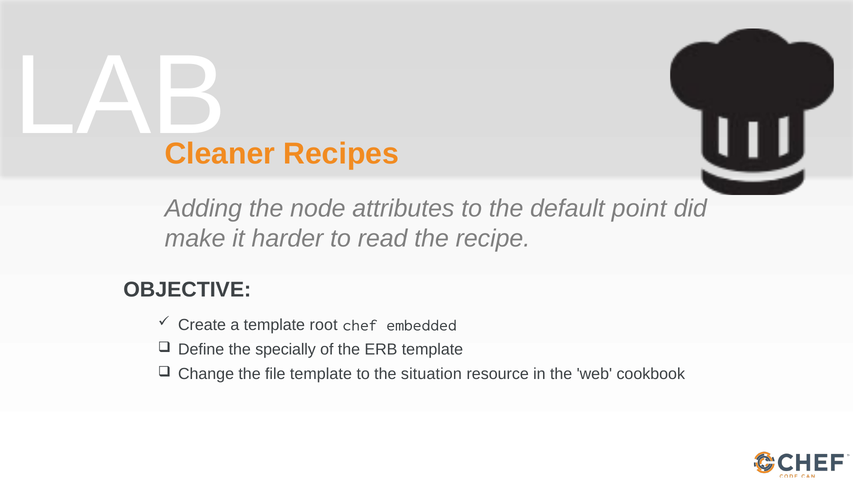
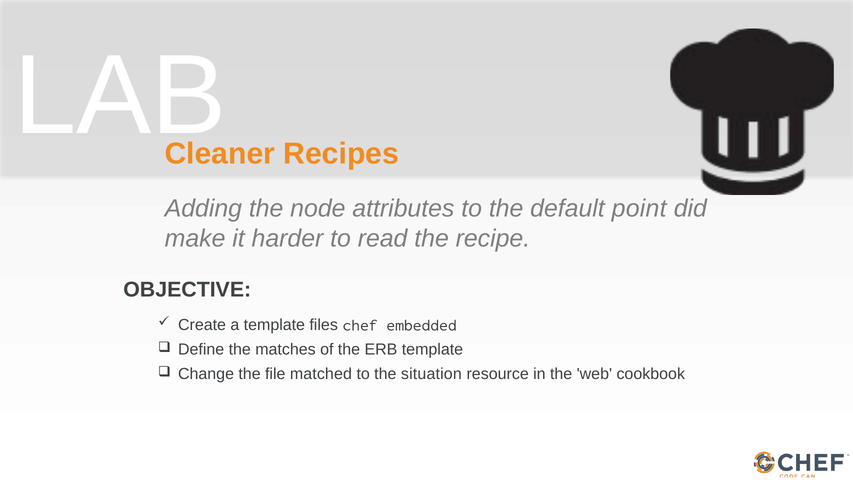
root: root -> files
specially: specially -> matches
file template: template -> matched
